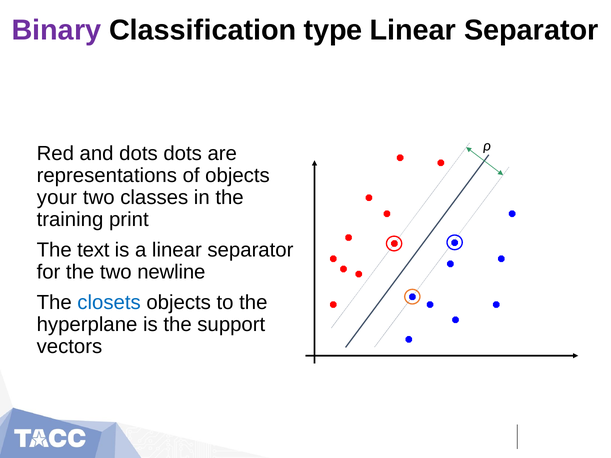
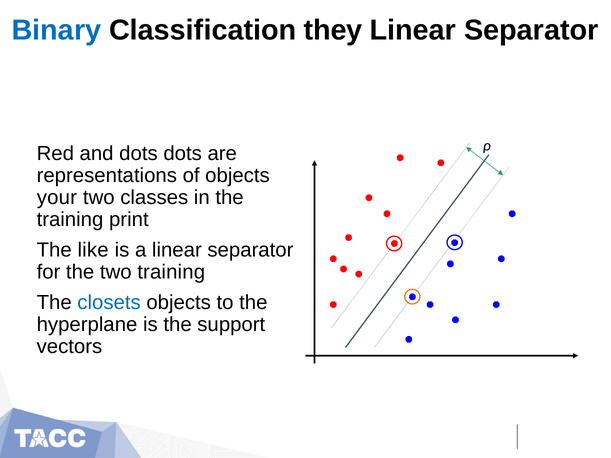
Binary colour: purple -> blue
type: type -> they
text: text -> like
two newline: newline -> training
